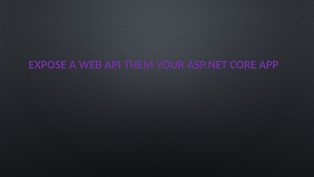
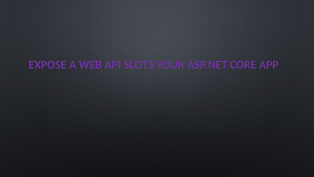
THEM: THEM -> SLOTS
